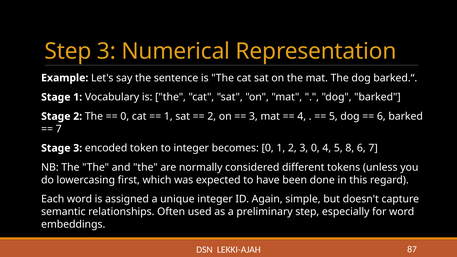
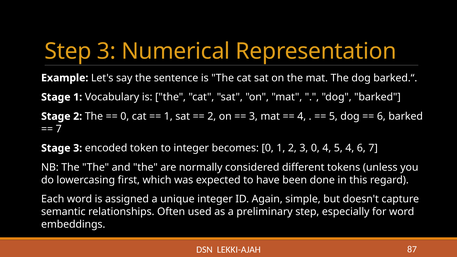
5 8: 8 -> 4
